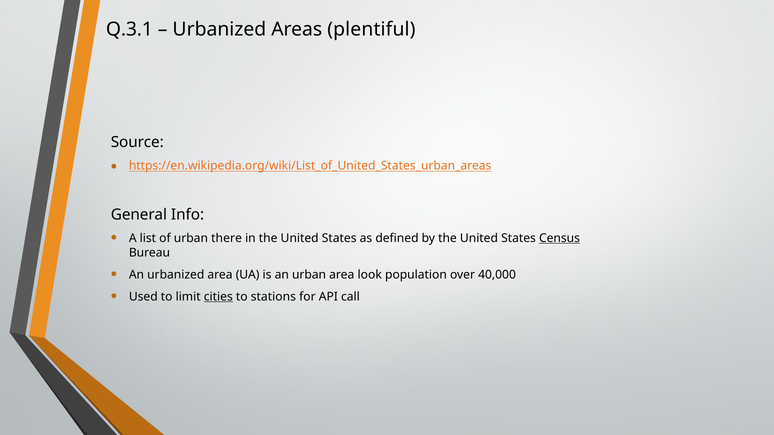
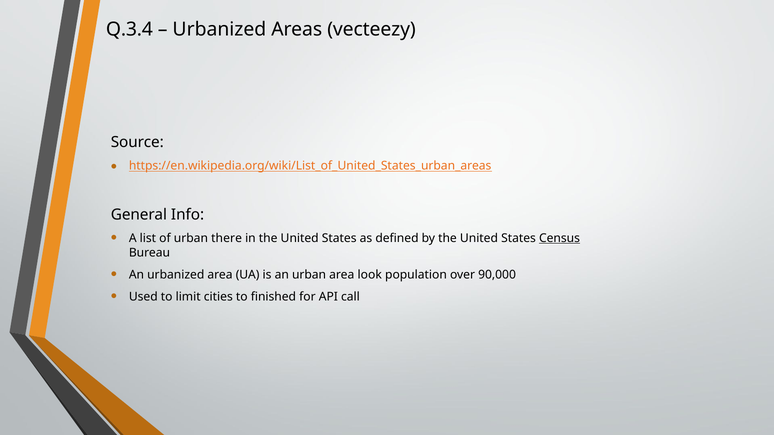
Q.3.1: Q.3.1 -> Q.3.4
plentiful: plentiful -> vecteezy
40,000: 40,000 -> 90,000
cities underline: present -> none
stations: stations -> finished
